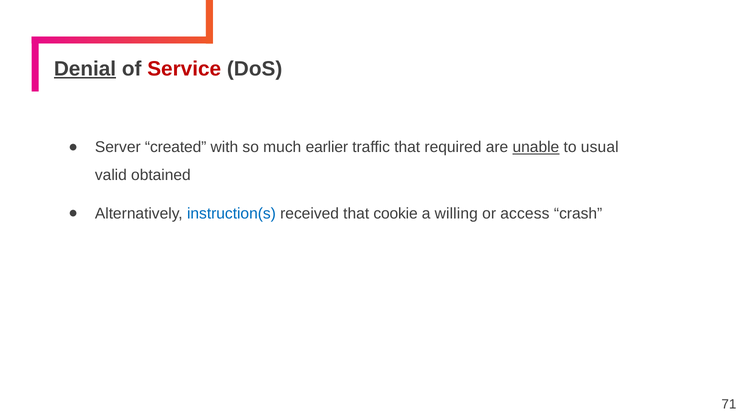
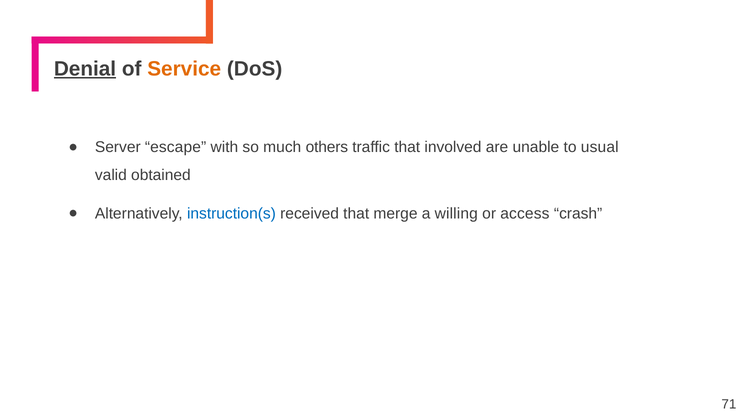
Service colour: red -> orange
created: created -> escape
earlier: earlier -> others
required: required -> involved
unable underline: present -> none
cookie: cookie -> merge
